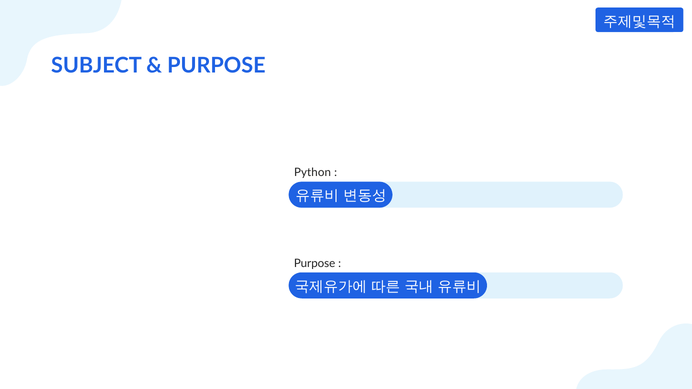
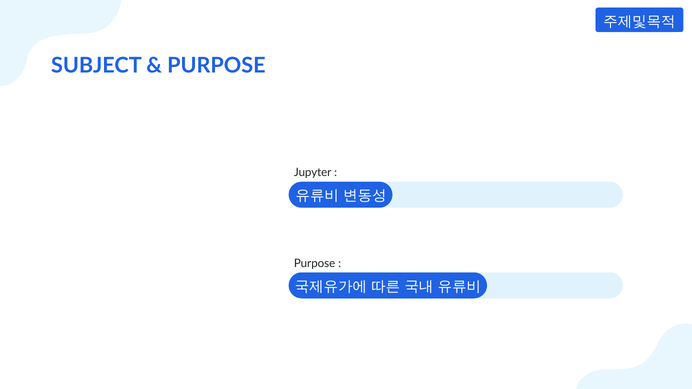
Python: Python -> Jupyter
